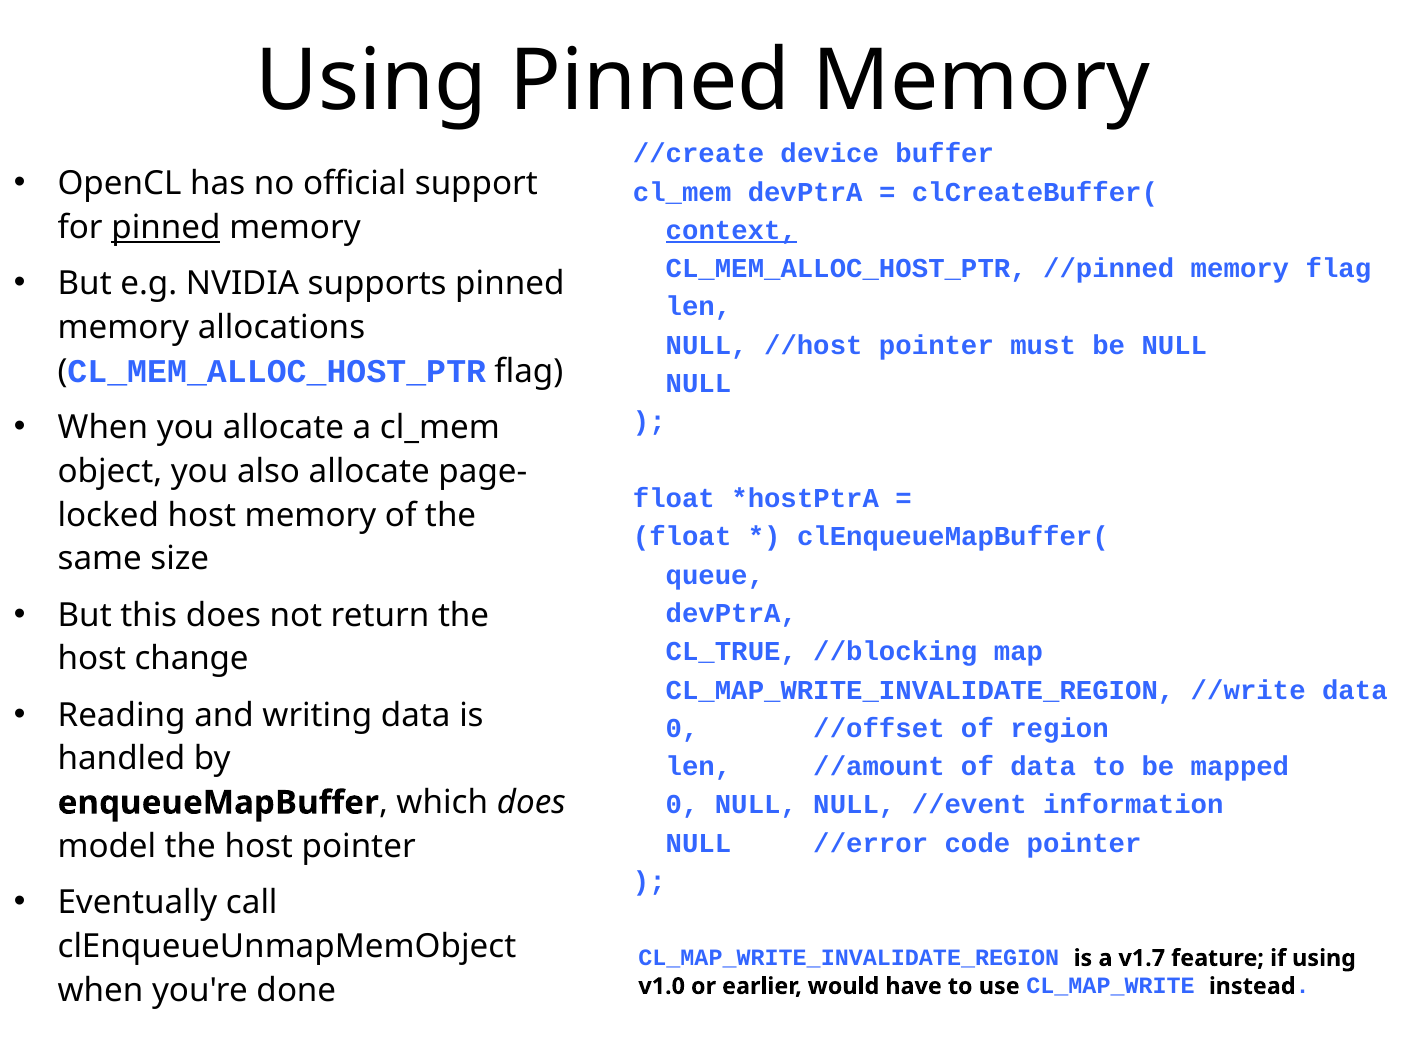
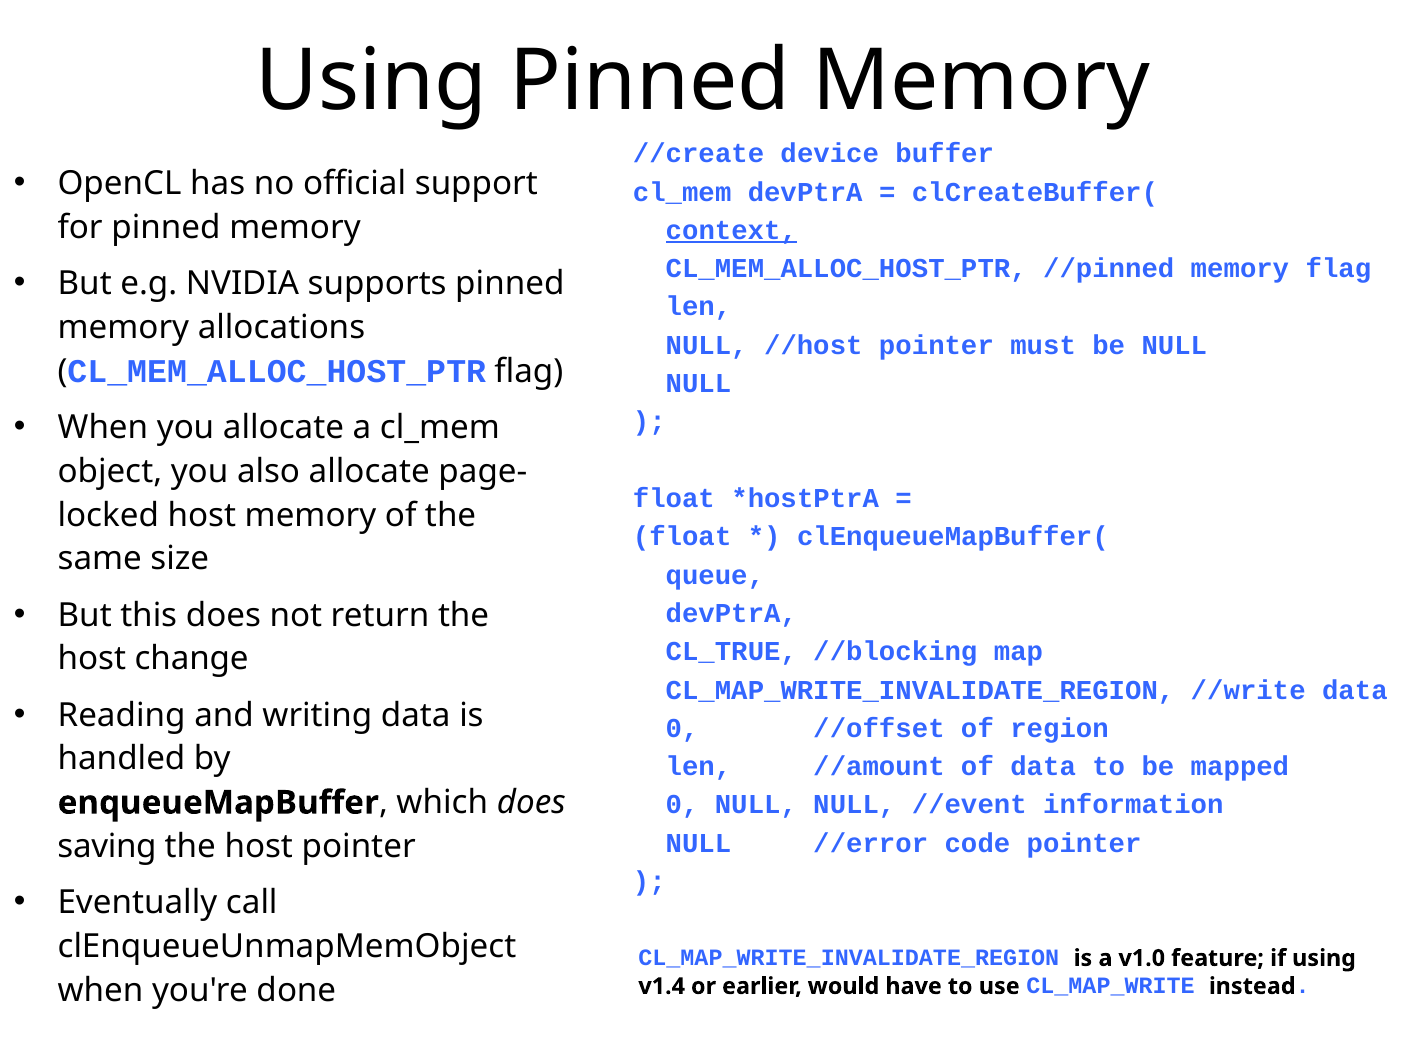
pinned at (166, 227) underline: present -> none
model: model -> saving
v1.7: v1.7 -> v1.0
v1.0: v1.0 -> v1.4
